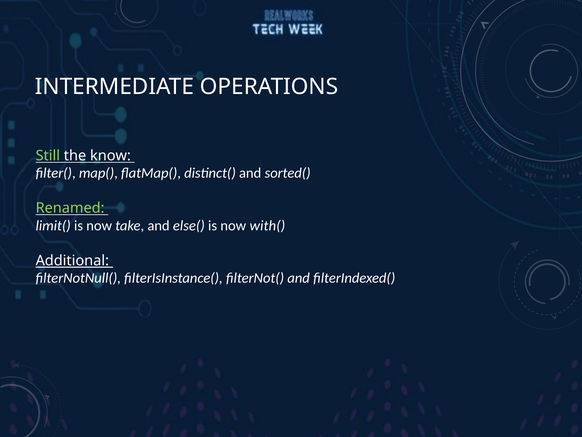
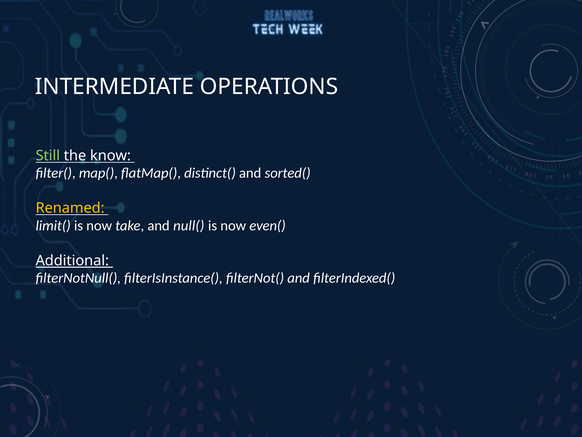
Renamed colour: light green -> yellow
else(: else( -> null(
with(: with( -> even(
